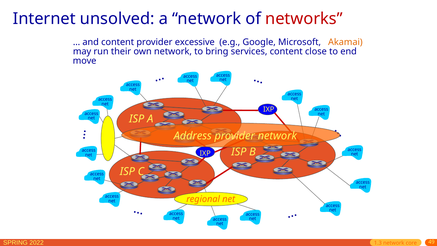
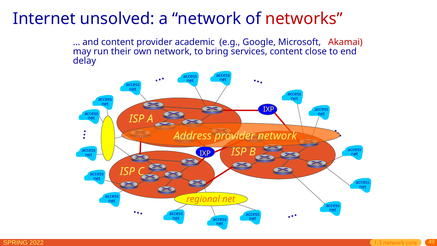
excessive: excessive -> academic
Akamai colour: orange -> red
move: move -> delay
